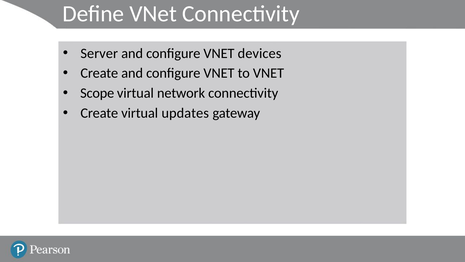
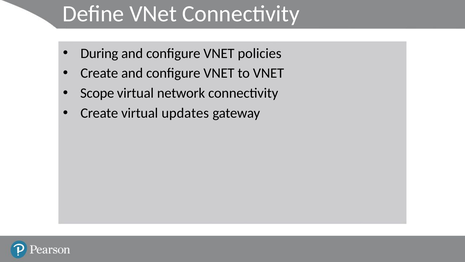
Server: Server -> During
devices: devices -> policies
